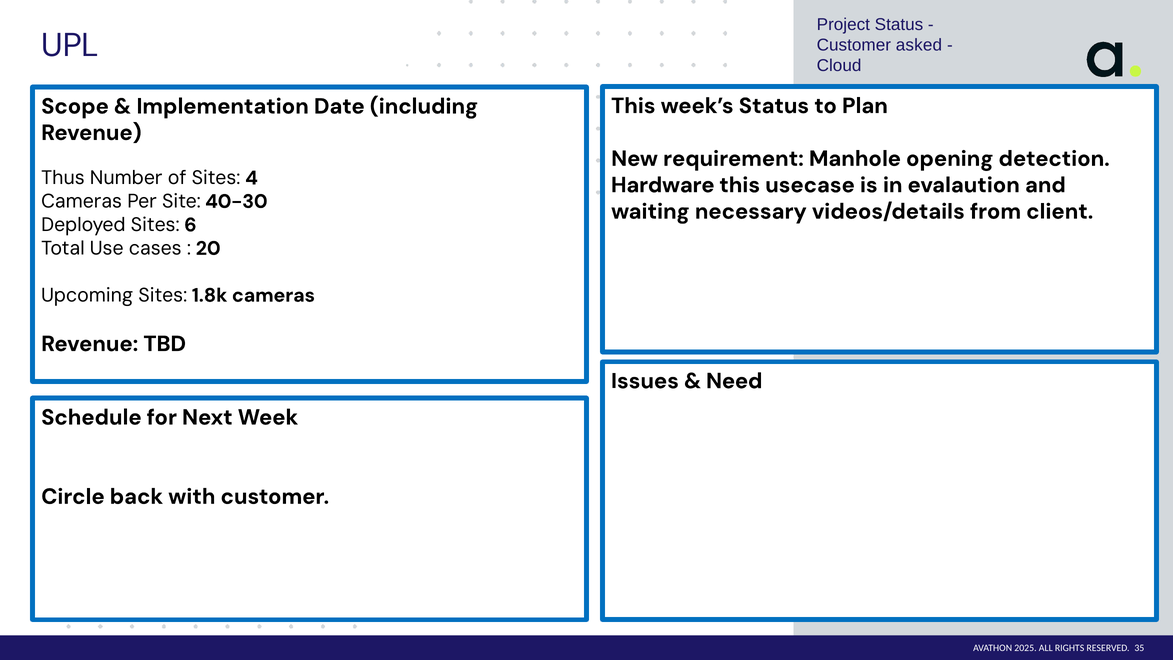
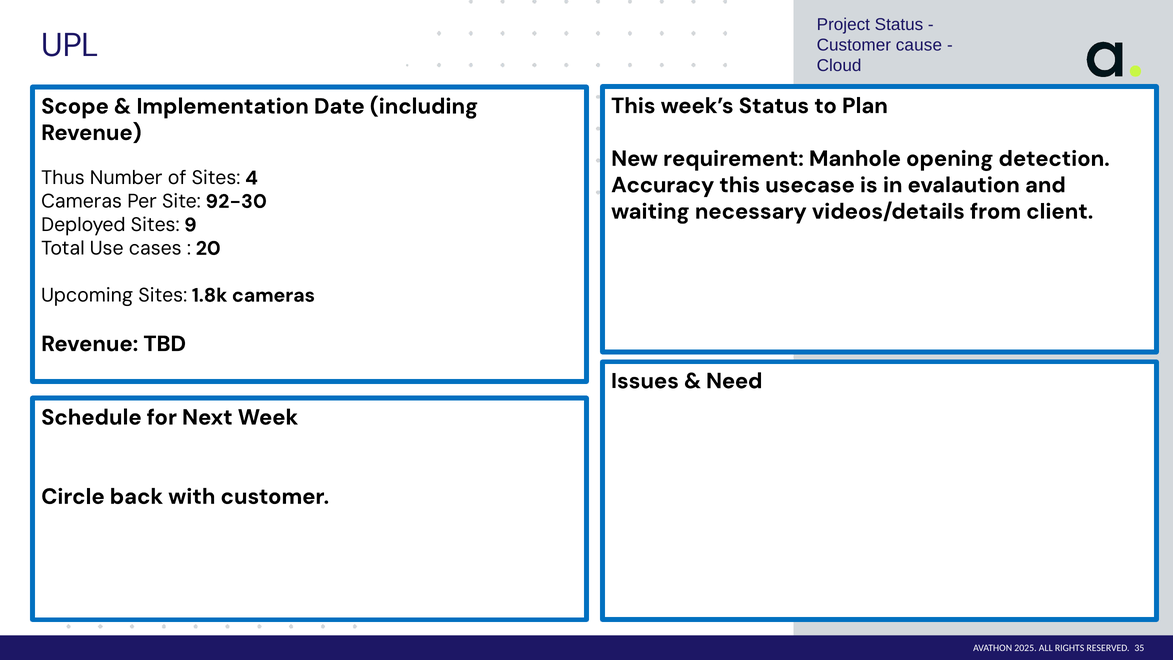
asked: asked -> cause
Hardware: Hardware -> Accuracy
40-30: 40-30 -> 92-30
6: 6 -> 9
